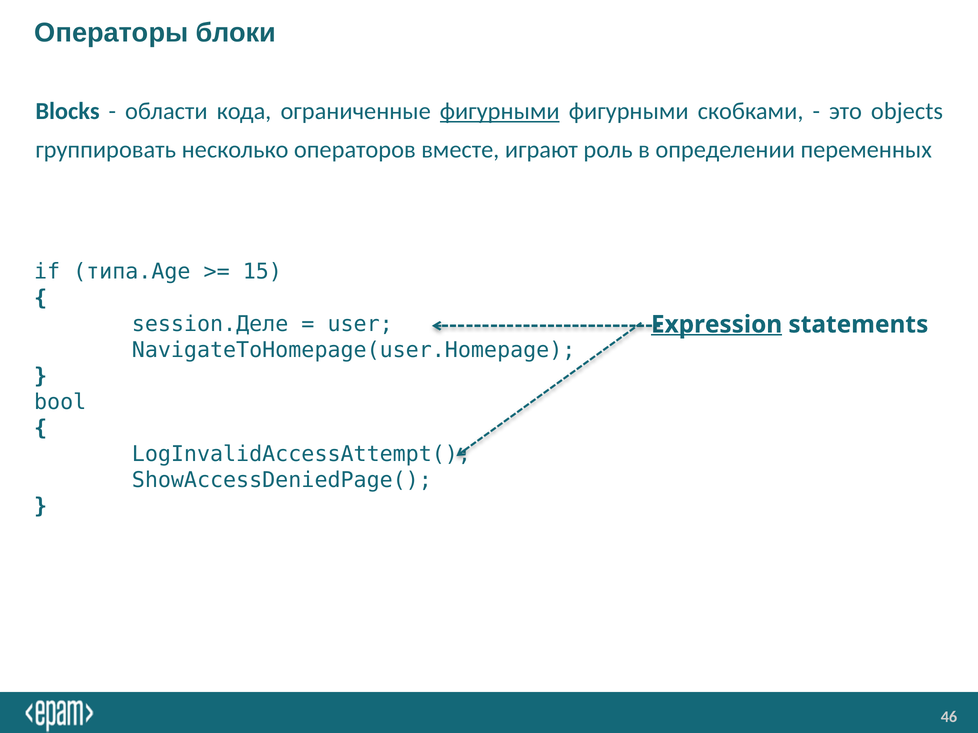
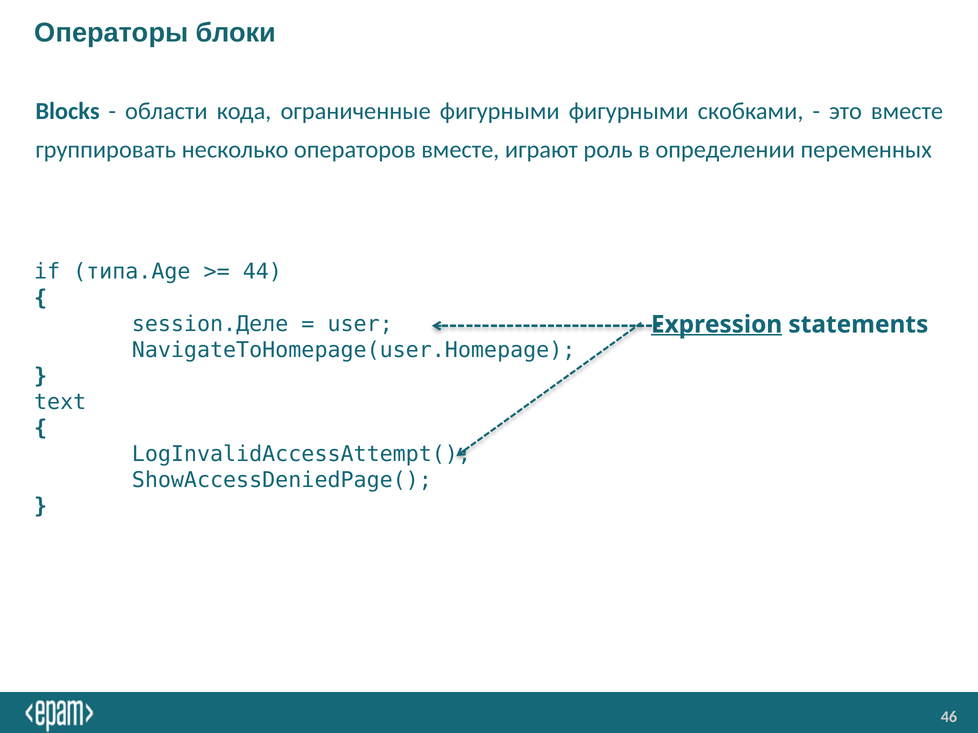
фигурными at (500, 111) underline: present -> none
это objects: objects -> вместе
15: 15 -> 44
bool: bool -> text
